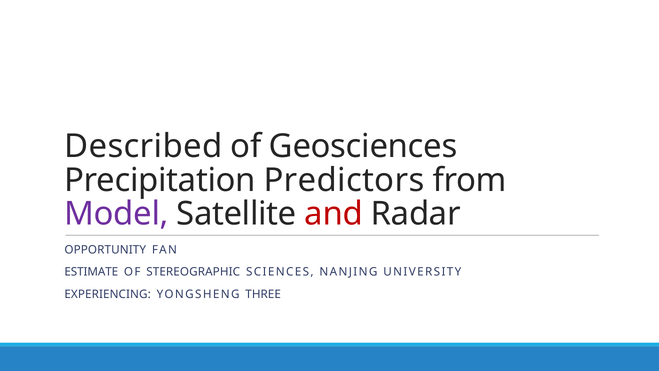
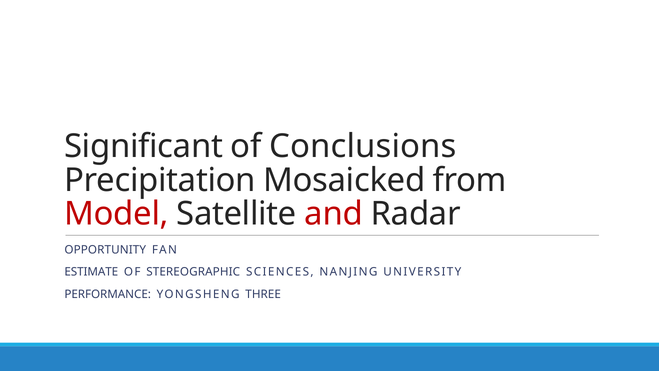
Described: Described -> Significant
Geosciences: Geosciences -> Conclusions
Predictors: Predictors -> Mosaicked
Model colour: purple -> red
EXPERIENCING: EXPERIENCING -> PERFORMANCE
